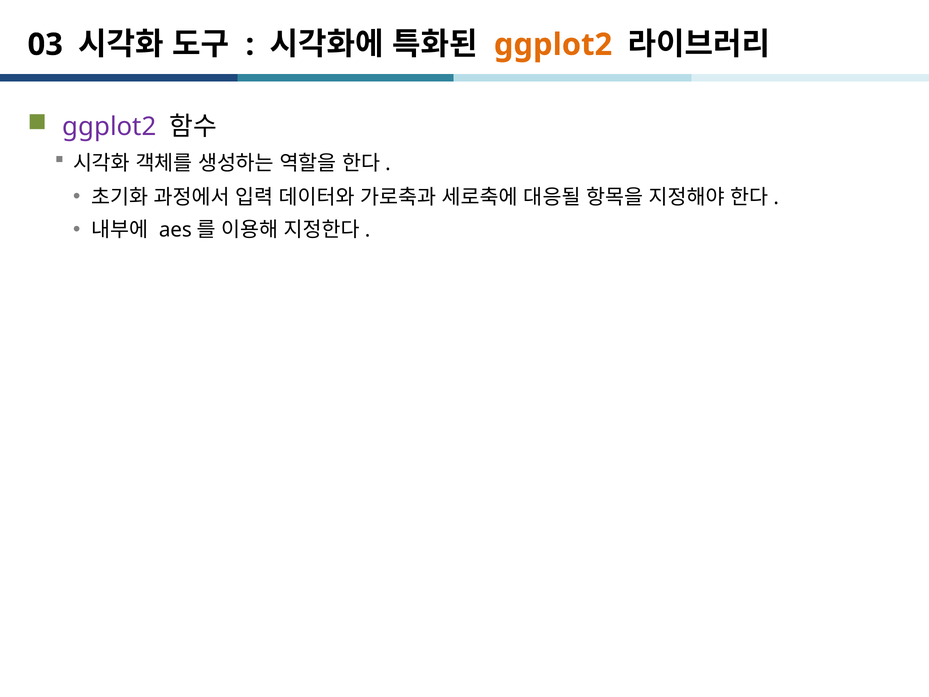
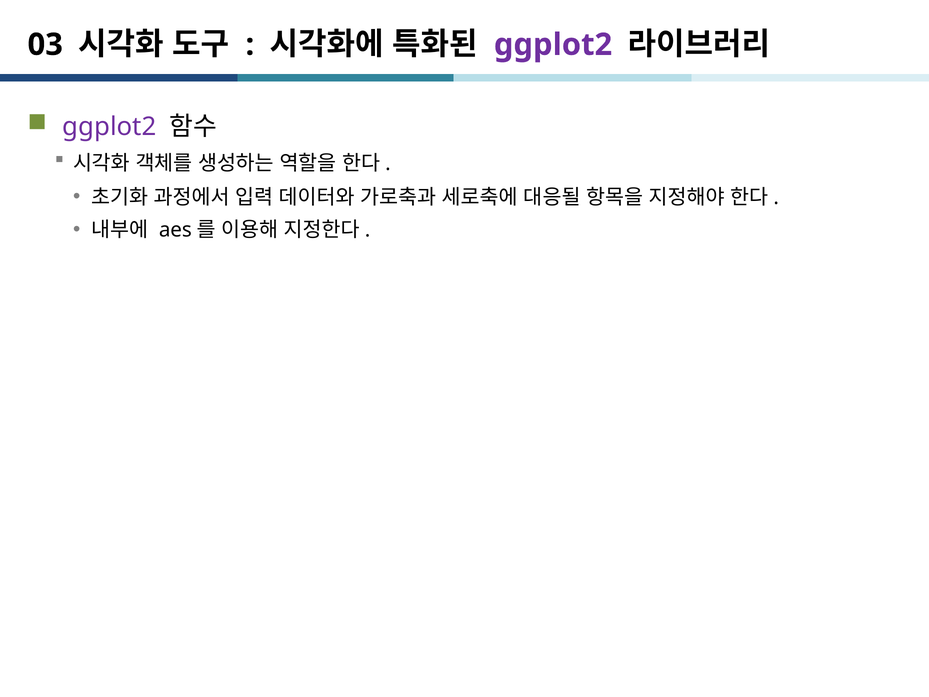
ggplot2 at (553, 45) colour: orange -> purple
